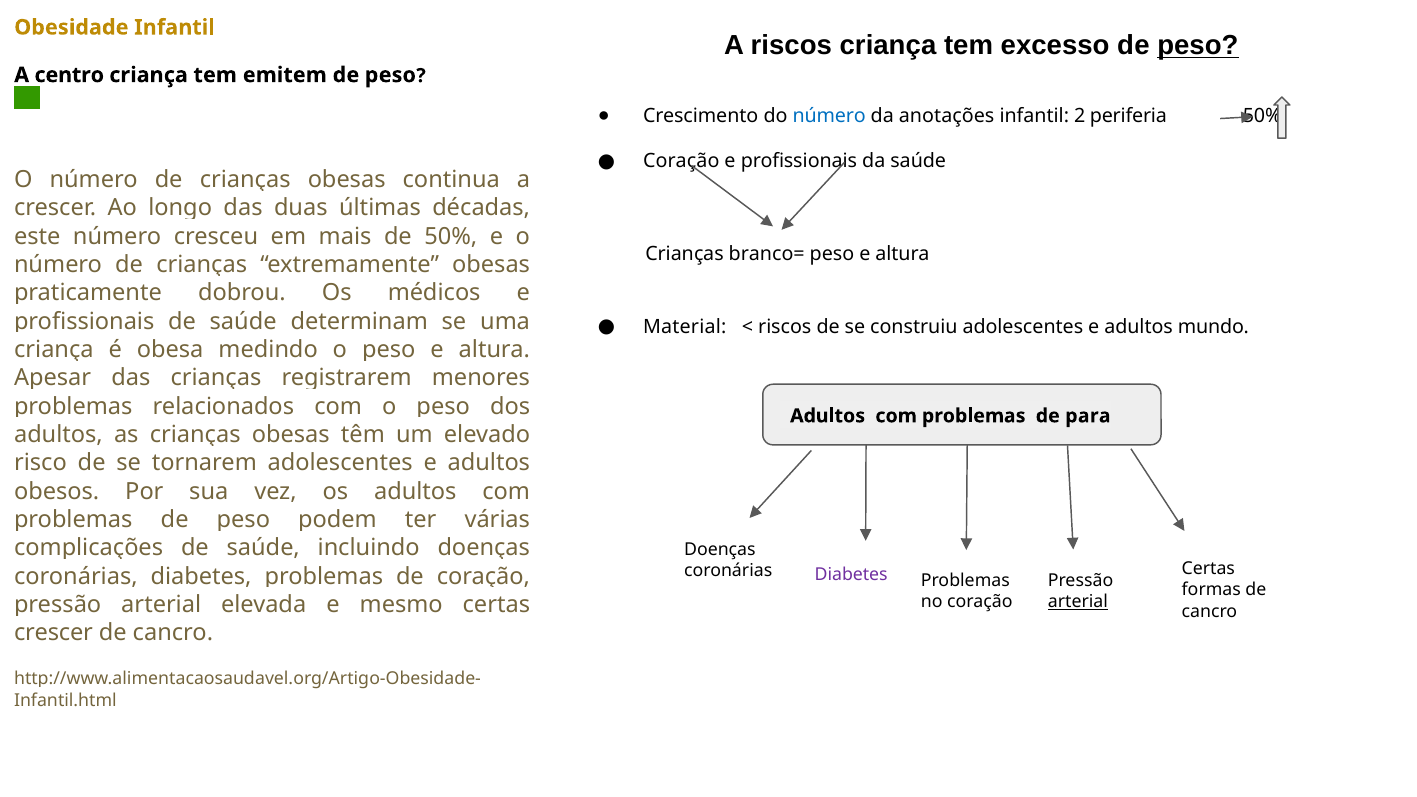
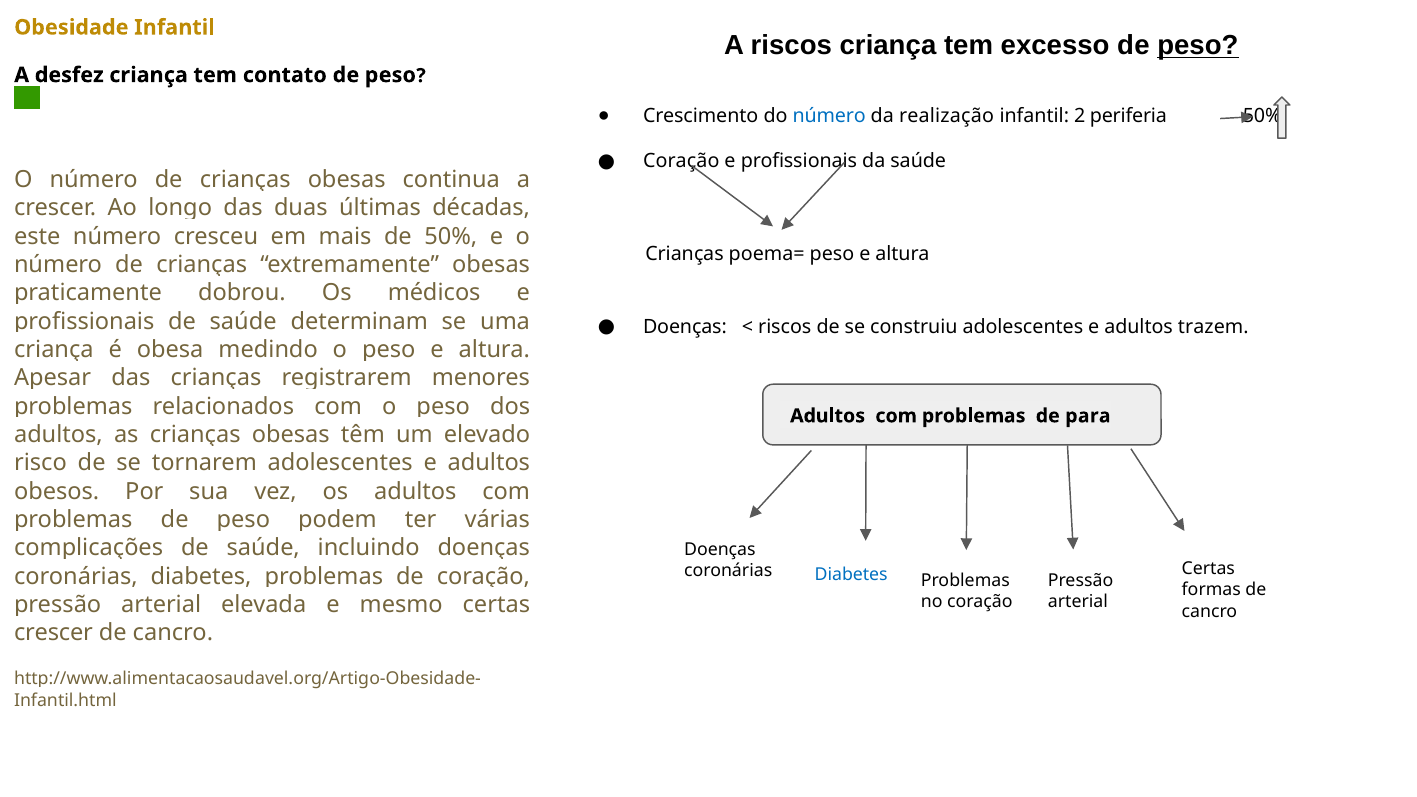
centro: centro -> desfez
emitem: emitem -> contato
anotações: anotações -> realização
branco=: branco= -> poema=
Material at (685, 327): Material -> Doenças
mundo: mundo -> trazem
Diabetes at (851, 574) colour: purple -> blue
arterial at (1078, 602) underline: present -> none
